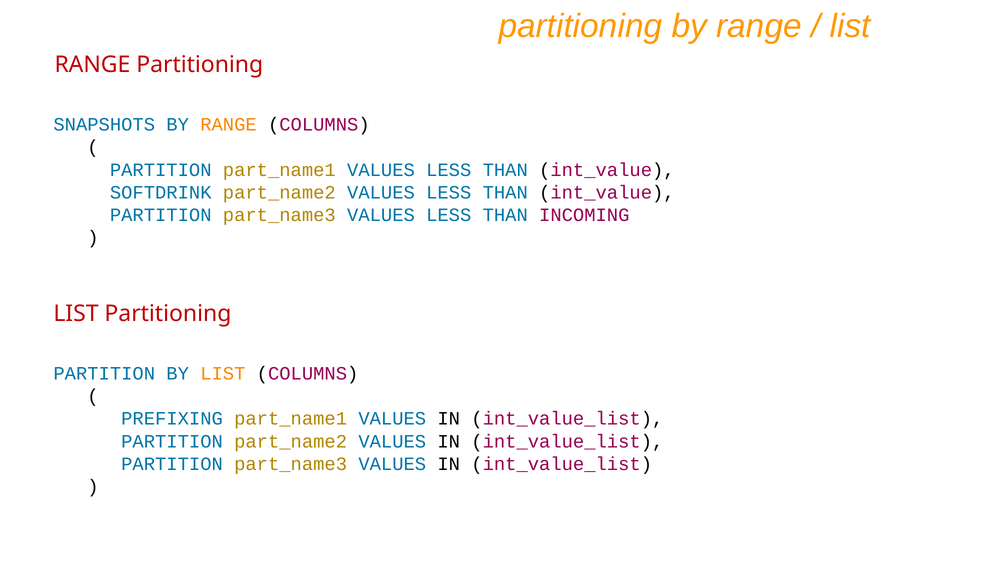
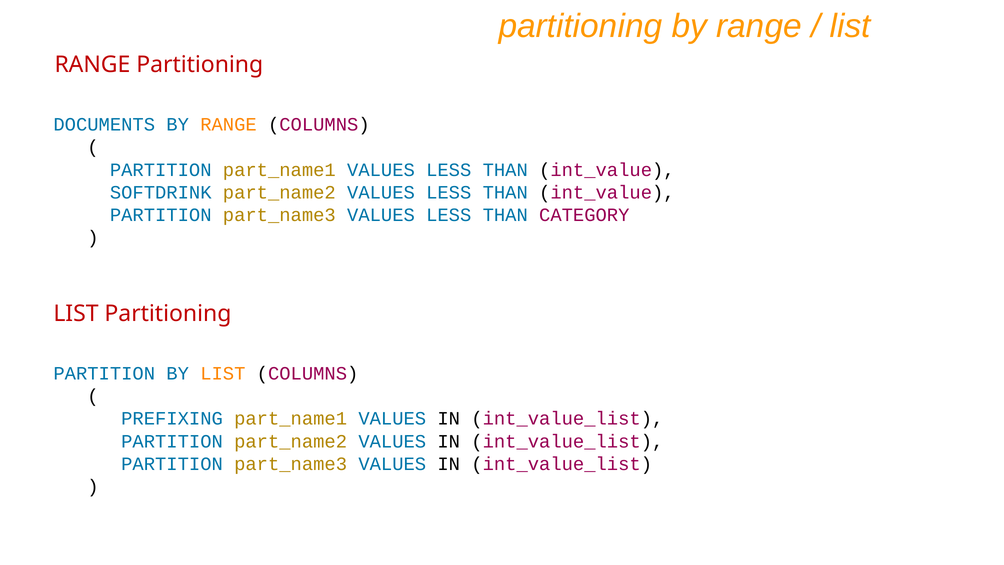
SNAPSHOTS: SNAPSHOTS -> DOCUMENTS
INCOMING: INCOMING -> CATEGORY
